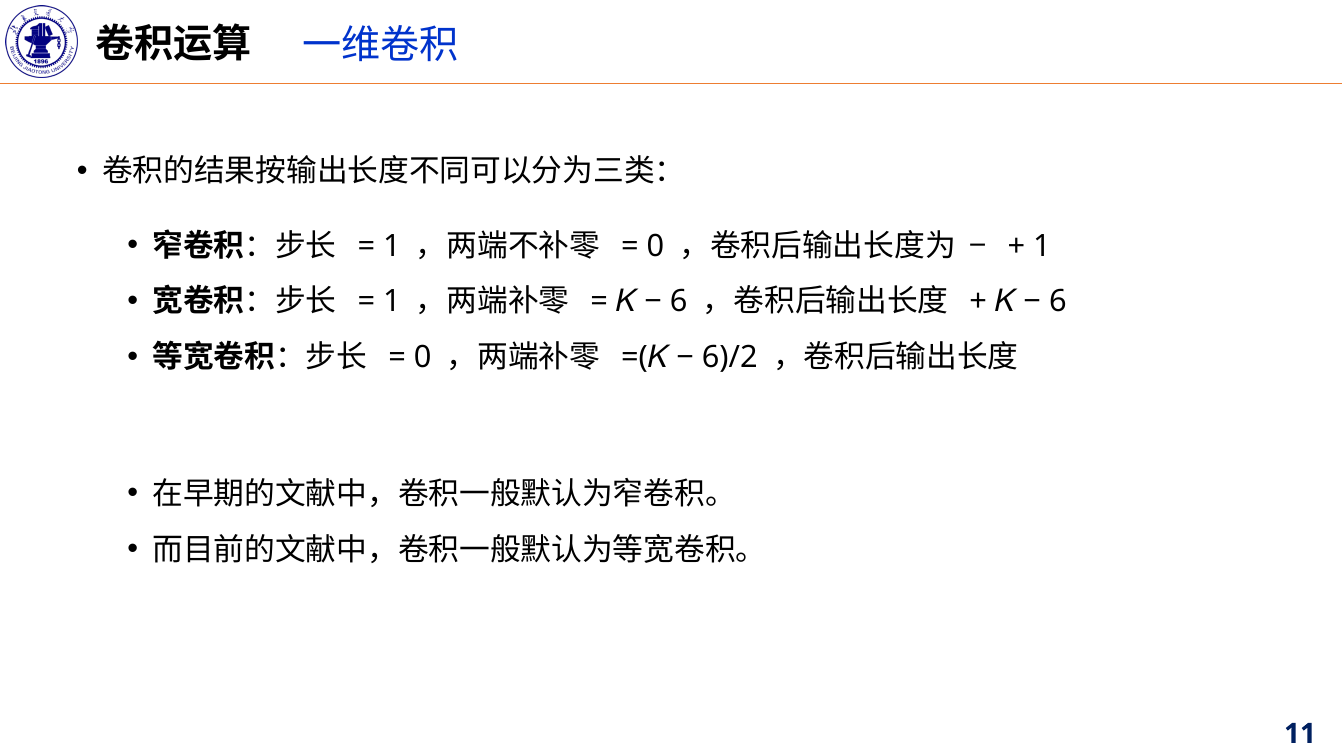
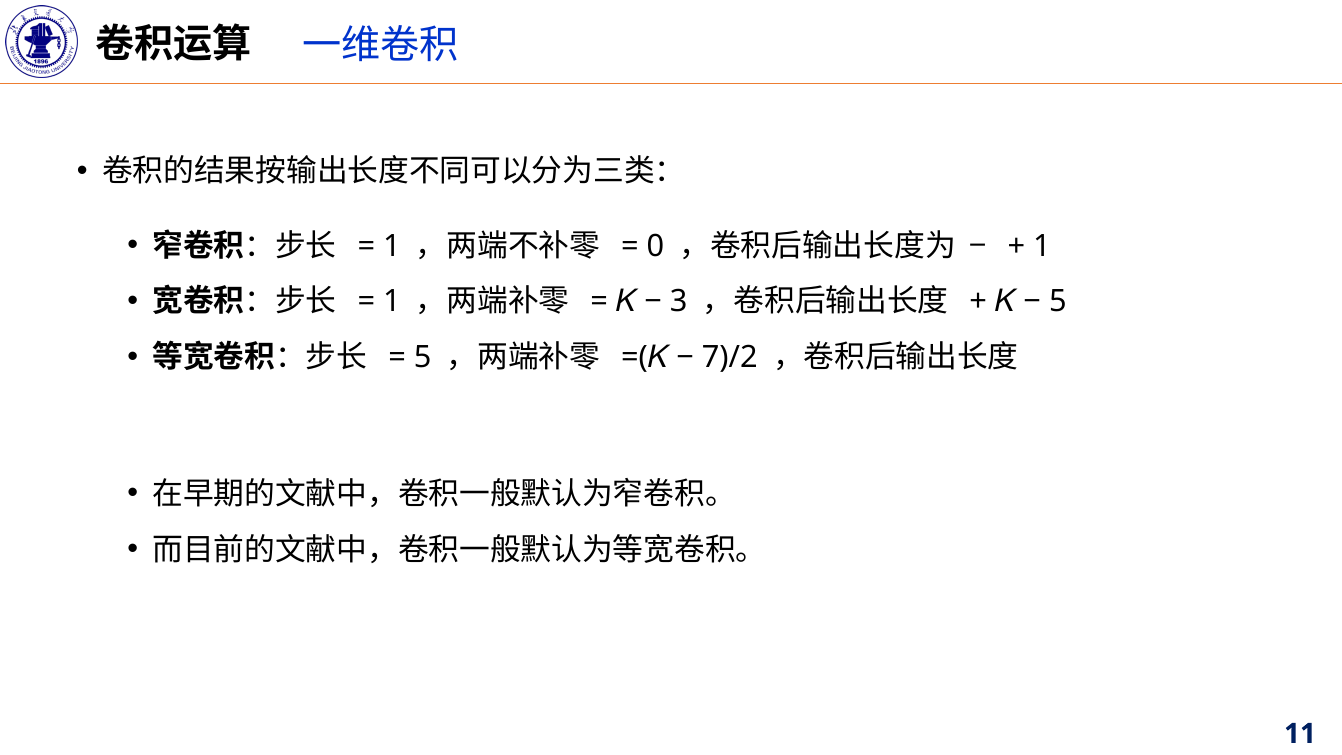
6 at (679, 302): 6 -> 3
6 at (1058, 302): 6 -> 5
0 at (423, 358): 0 -> 5
6)/2: 6)/2 -> 7)/2
